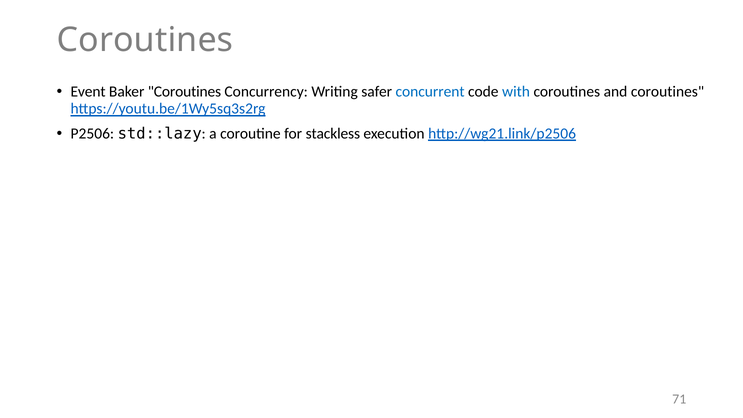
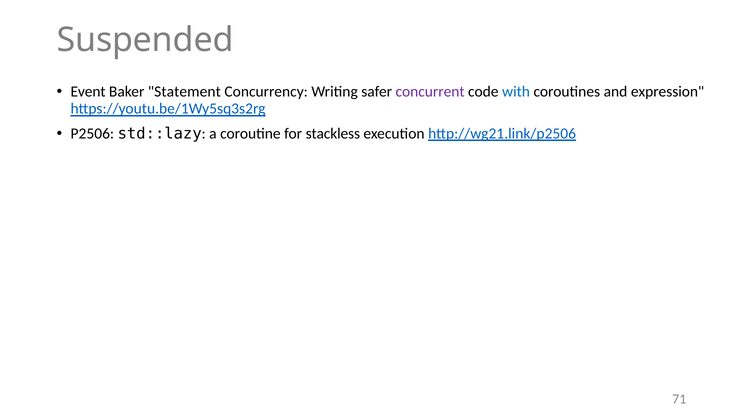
Coroutines at (145, 40): Coroutines -> Suspended
Baker Coroutines: Coroutines -> Statement
concurrent colour: blue -> purple
and coroutines: coroutines -> expression
